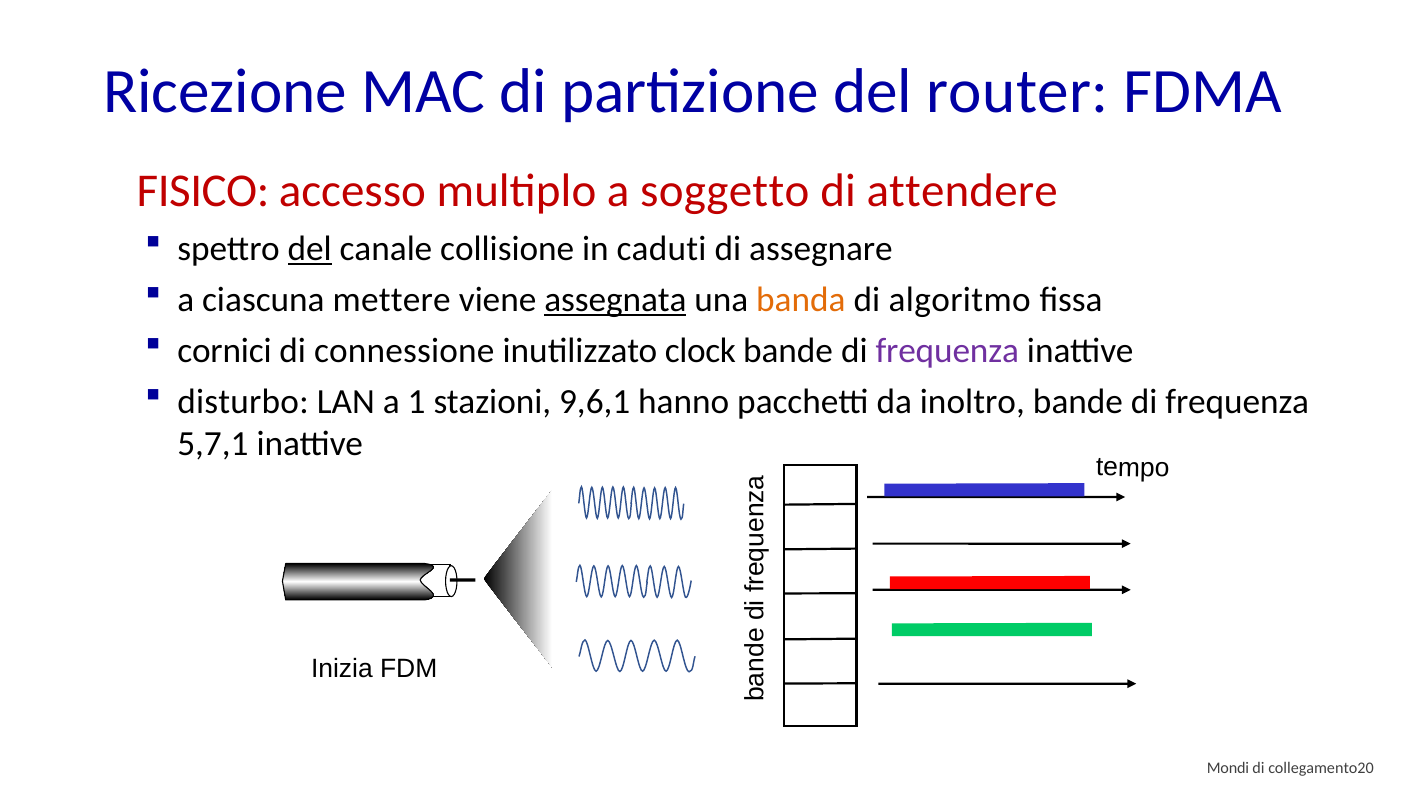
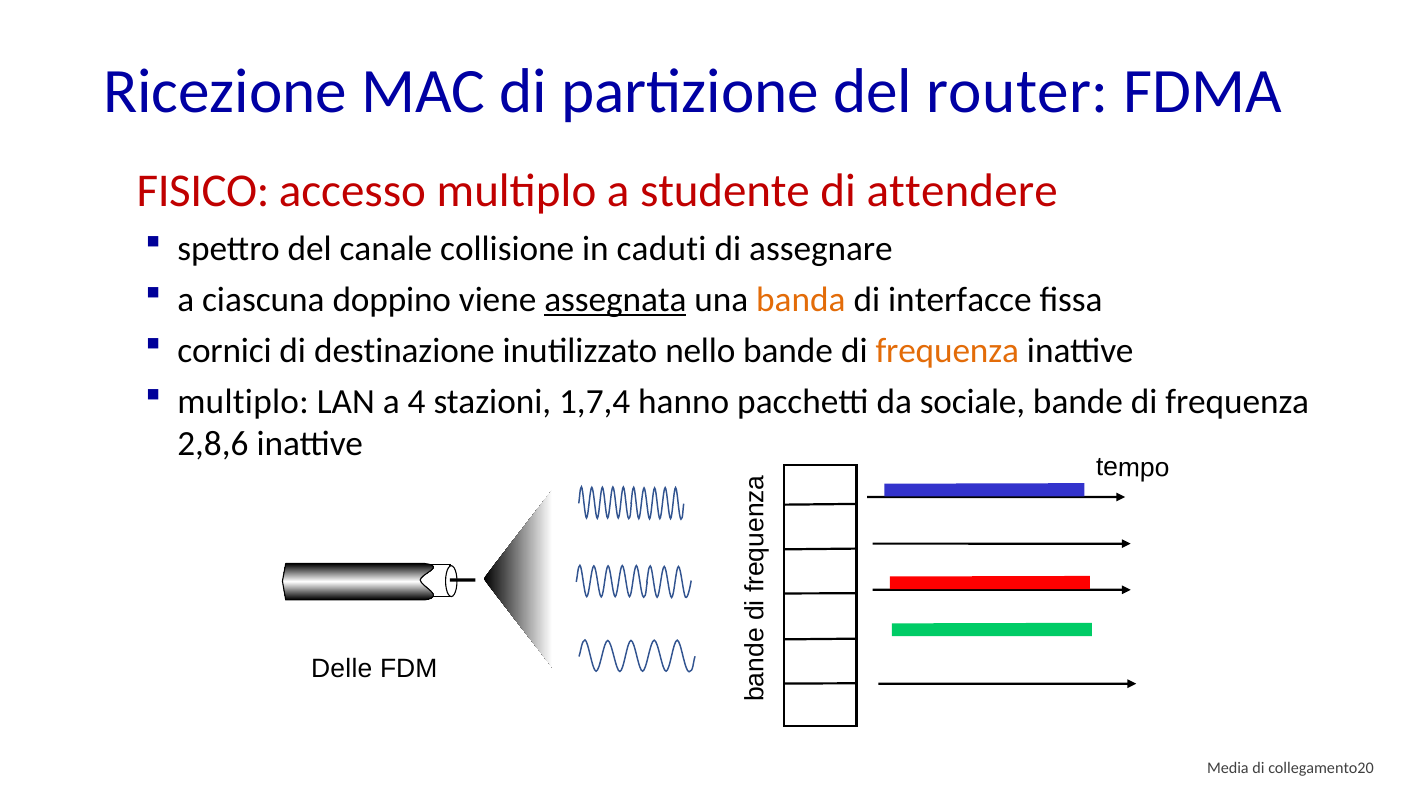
soggetto: soggetto -> studente
del at (310, 248) underline: present -> none
mettere: mettere -> doppino
algoritmo: algoritmo -> interfacce
connessione: connessione -> destinazione
clock: clock -> nello
frequenza at (947, 351) colour: purple -> orange
disturbo at (243, 402): disturbo -> multiplo
1: 1 -> 4
9,6,1: 9,6,1 -> 1,7,4
inoltro: inoltro -> sociale
5,7,1: 5,7,1 -> 2,8,6
Inizia: Inizia -> Delle
Mondi: Mondi -> Media
